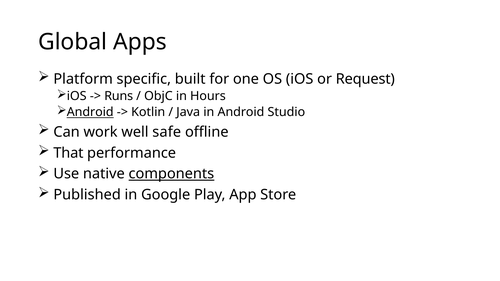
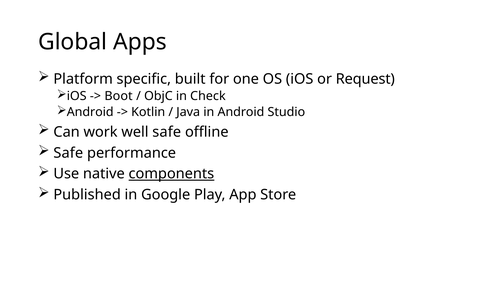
Runs: Runs -> Boot
Hours: Hours -> Check
Android at (90, 112) underline: present -> none
That at (68, 153): That -> Safe
